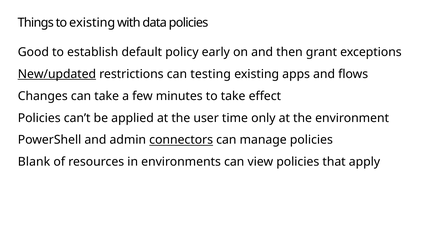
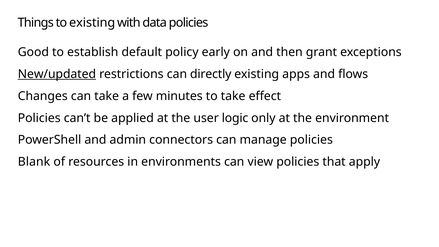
testing: testing -> directly
time: time -> logic
connectors underline: present -> none
